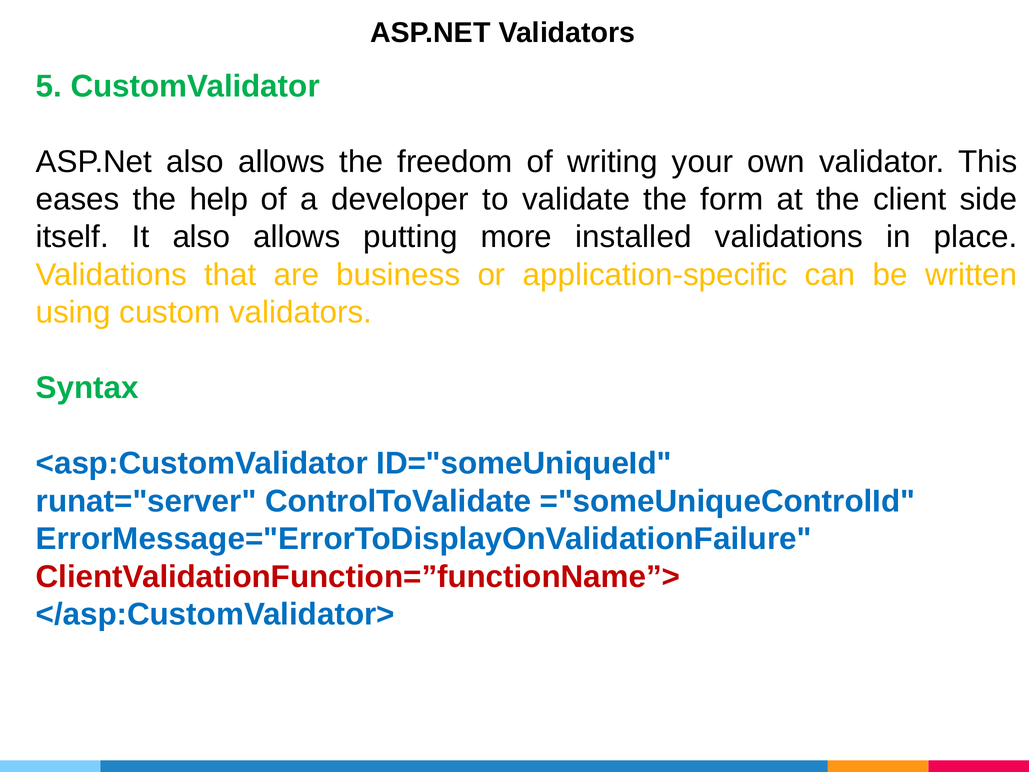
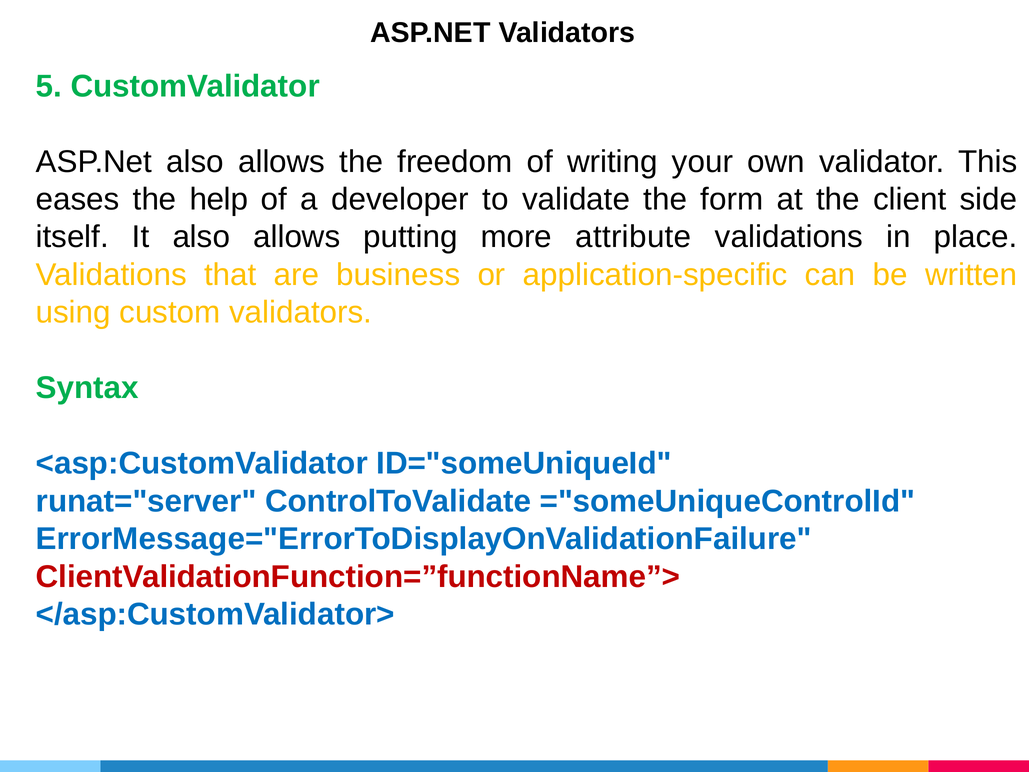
installed: installed -> attribute
